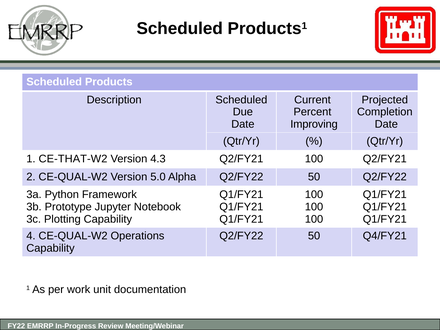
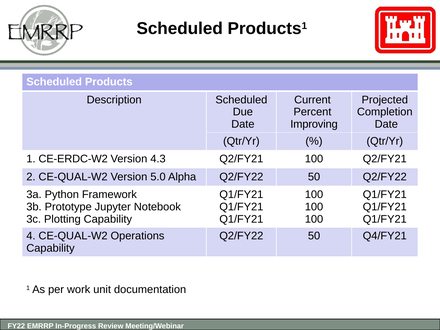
CE-THAT-W2: CE-THAT-W2 -> CE-ERDC-W2
